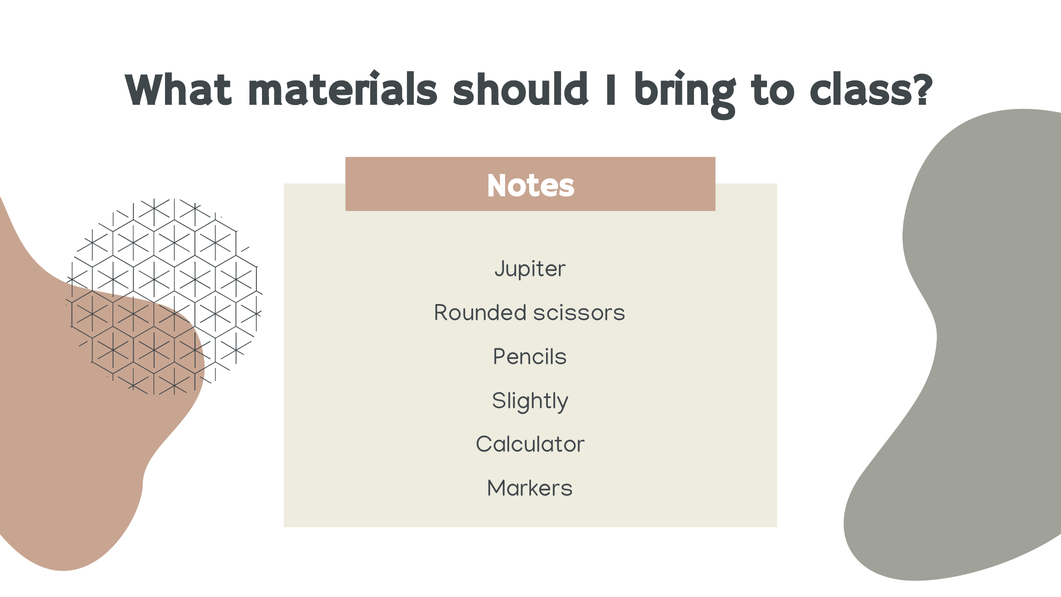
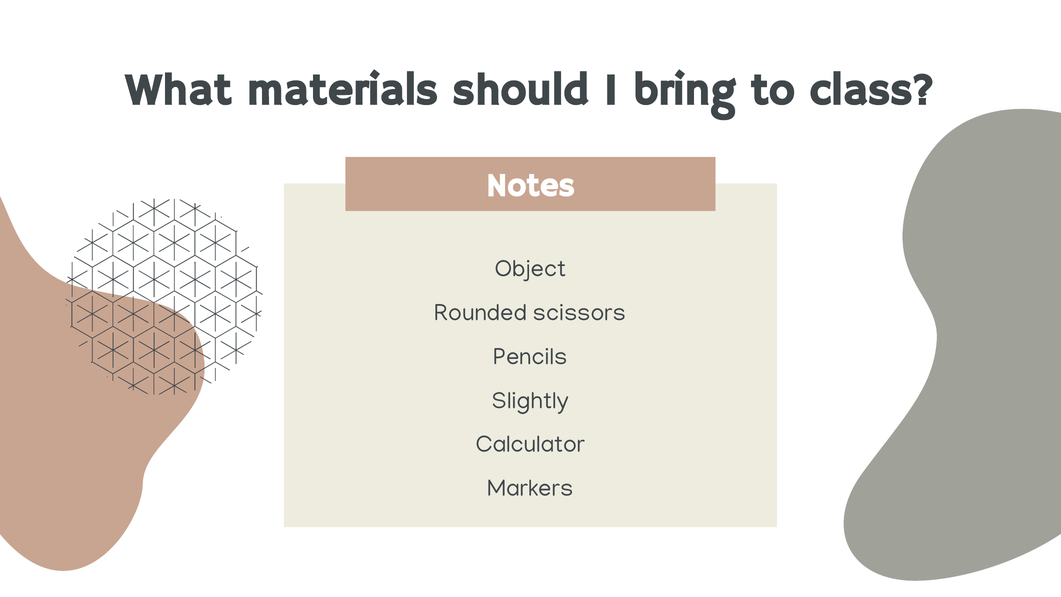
Jupiter: Jupiter -> Object
